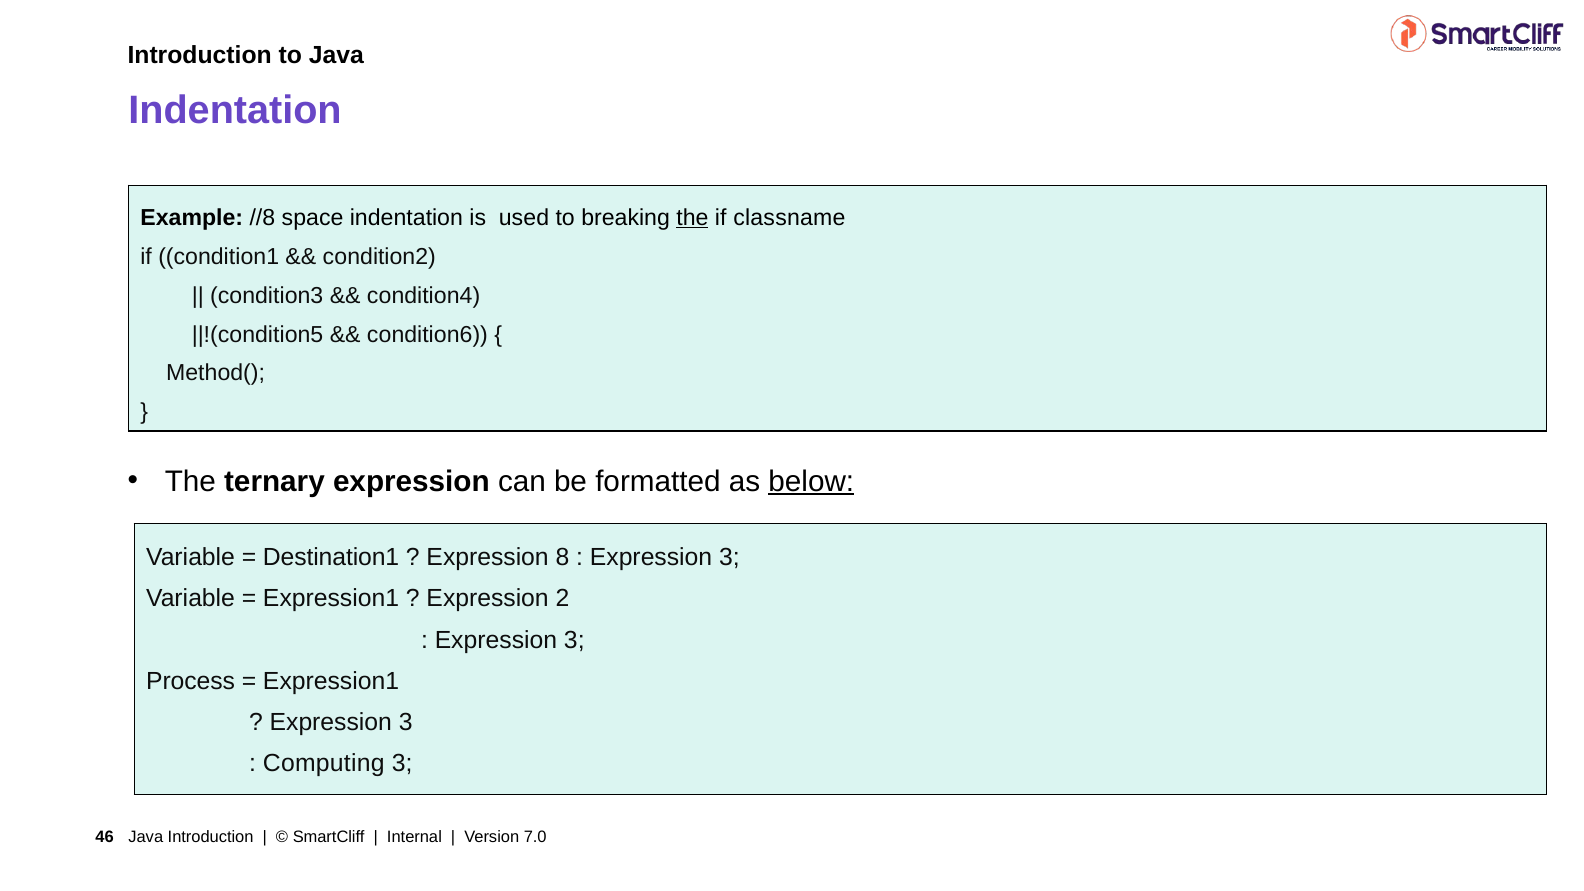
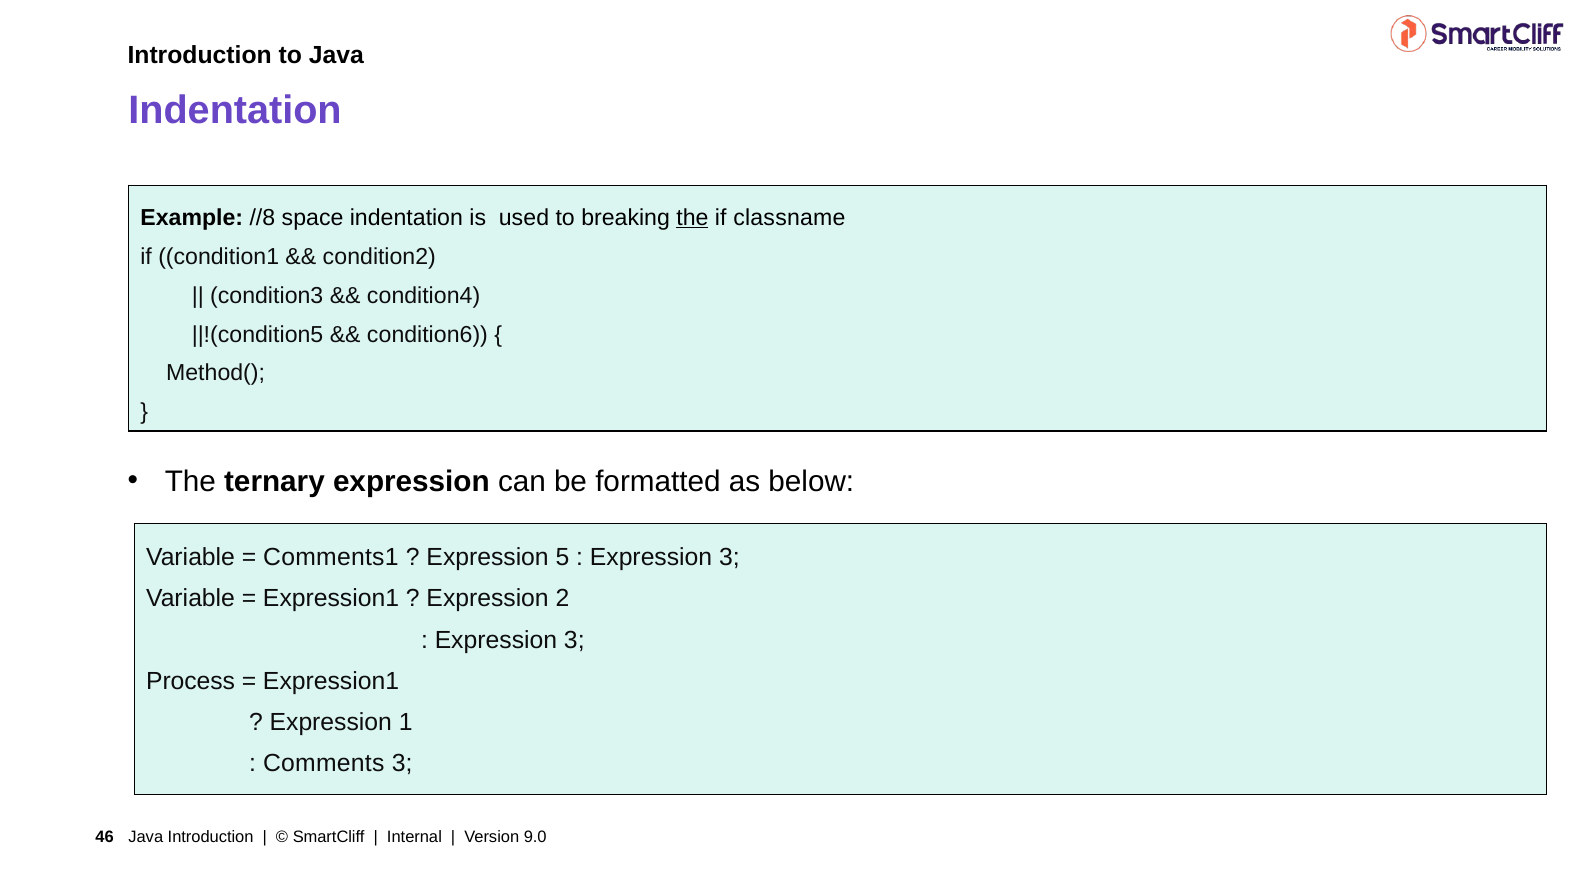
below underline: present -> none
Destination1: Destination1 -> Comments1
8: 8 -> 5
3 at (406, 723): 3 -> 1
Computing: Computing -> Comments
7.0: 7.0 -> 9.0
